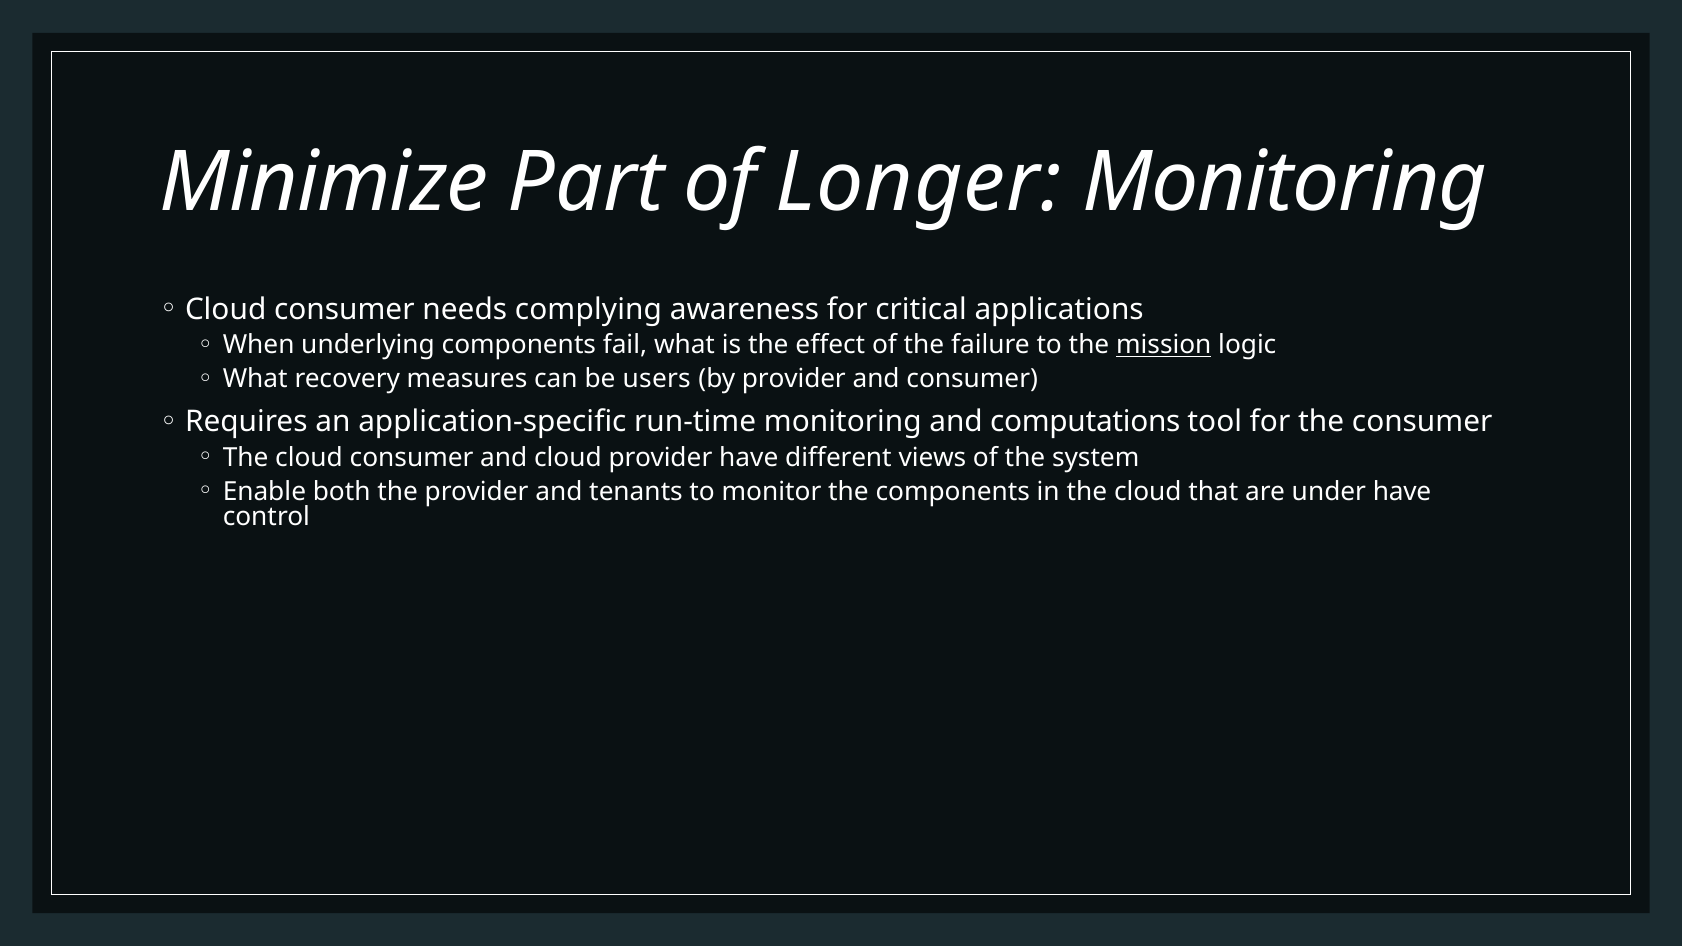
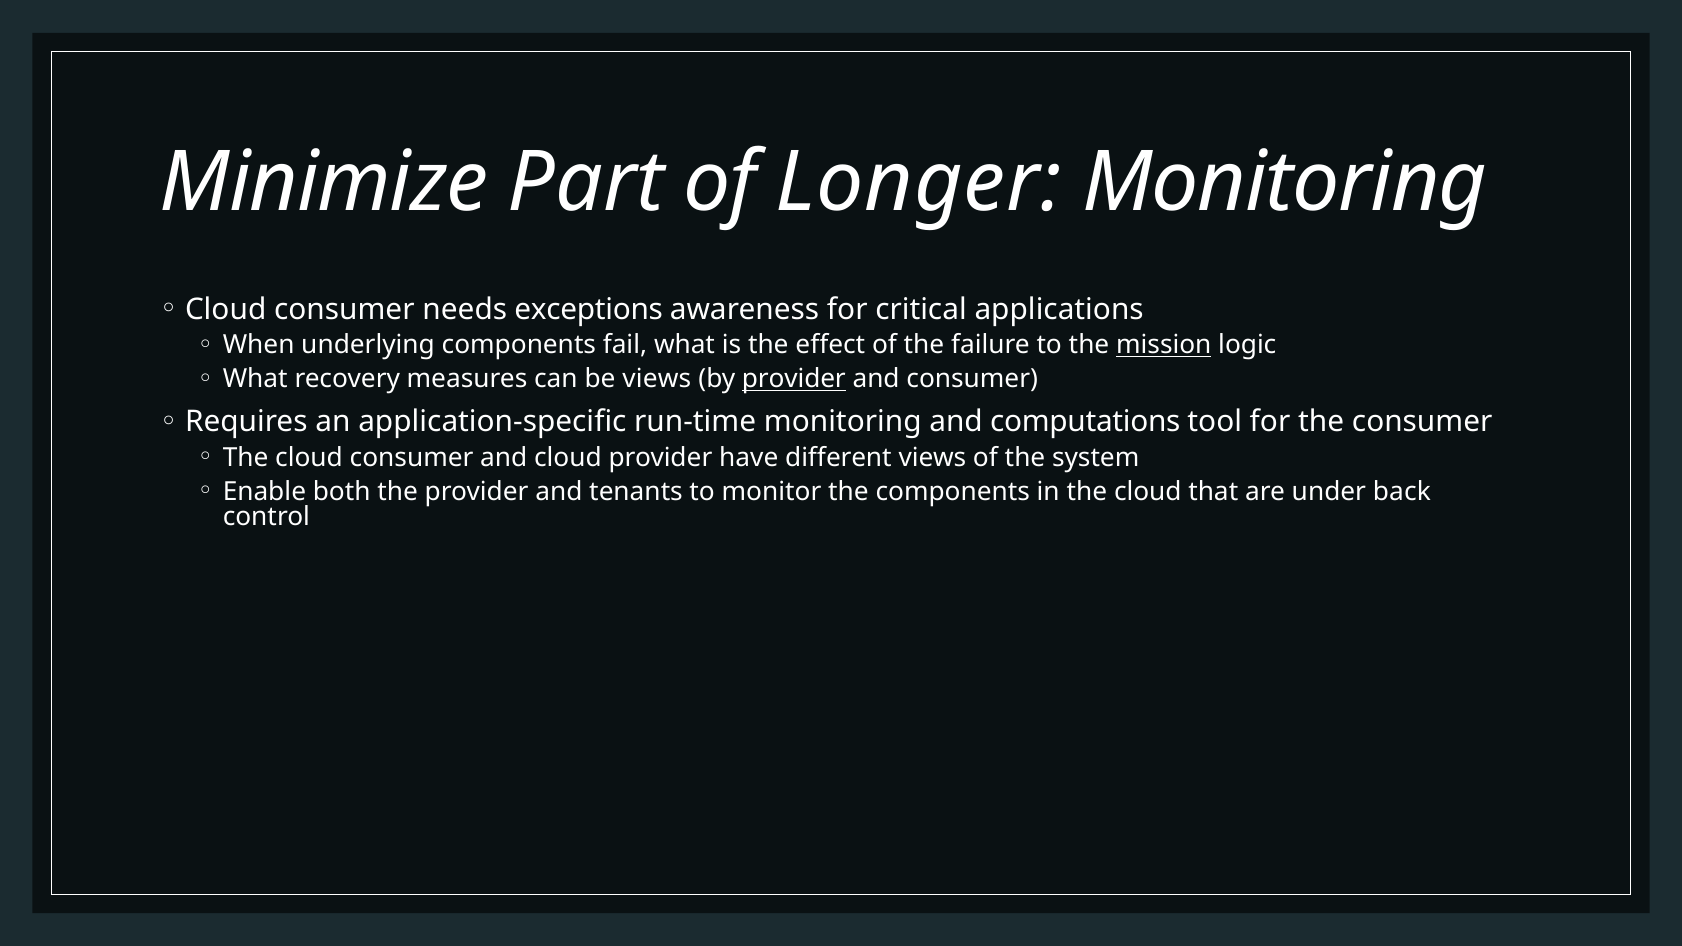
complying: complying -> exceptions
be users: users -> views
provider at (794, 379) underline: none -> present
under have: have -> back
